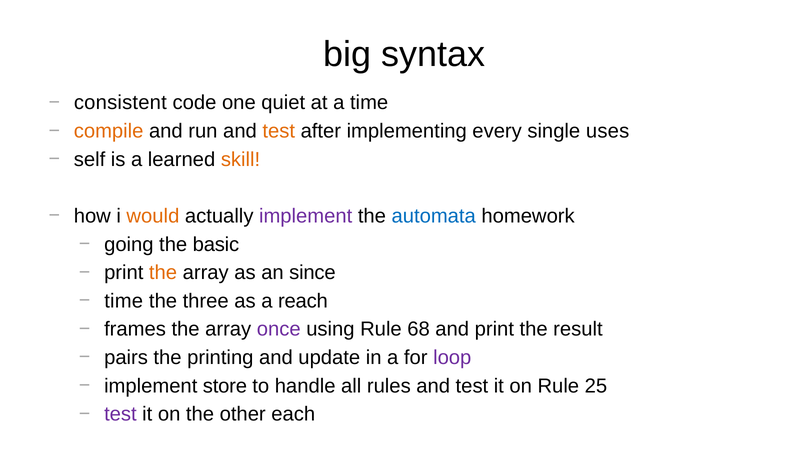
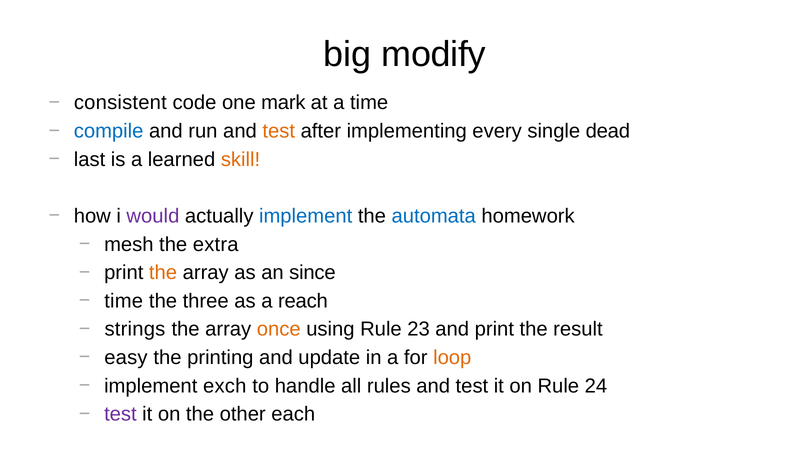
syntax: syntax -> modify
quiet: quiet -> mark
compile colour: orange -> blue
uses: uses -> dead
self: self -> last
would colour: orange -> purple
implement at (306, 216) colour: purple -> blue
going: going -> mesh
basic: basic -> extra
frames: frames -> strings
once colour: purple -> orange
68: 68 -> 23
pairs: pairs -> easy
loop colour: purple -> orange
store: store -> exch
25: 25 -> 24
